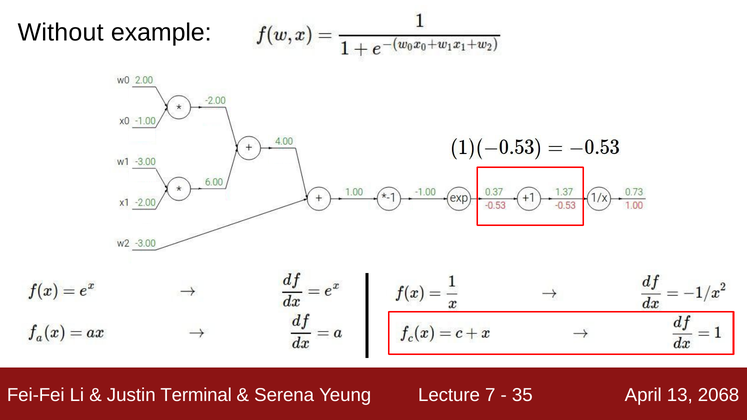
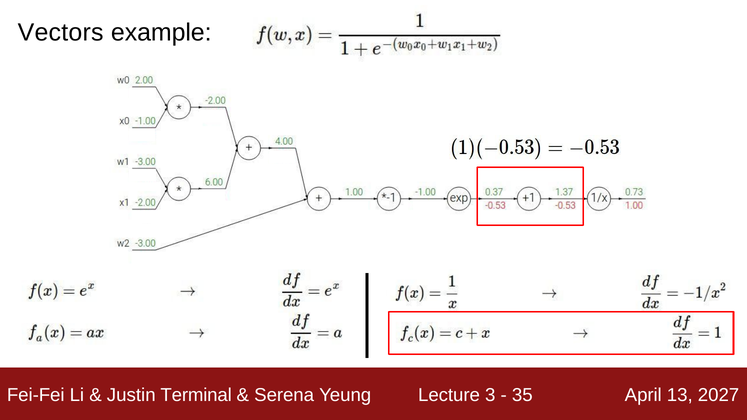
Without: Without -> Vectors
7: 7 -> 3
2068: 2068 -> 2027
